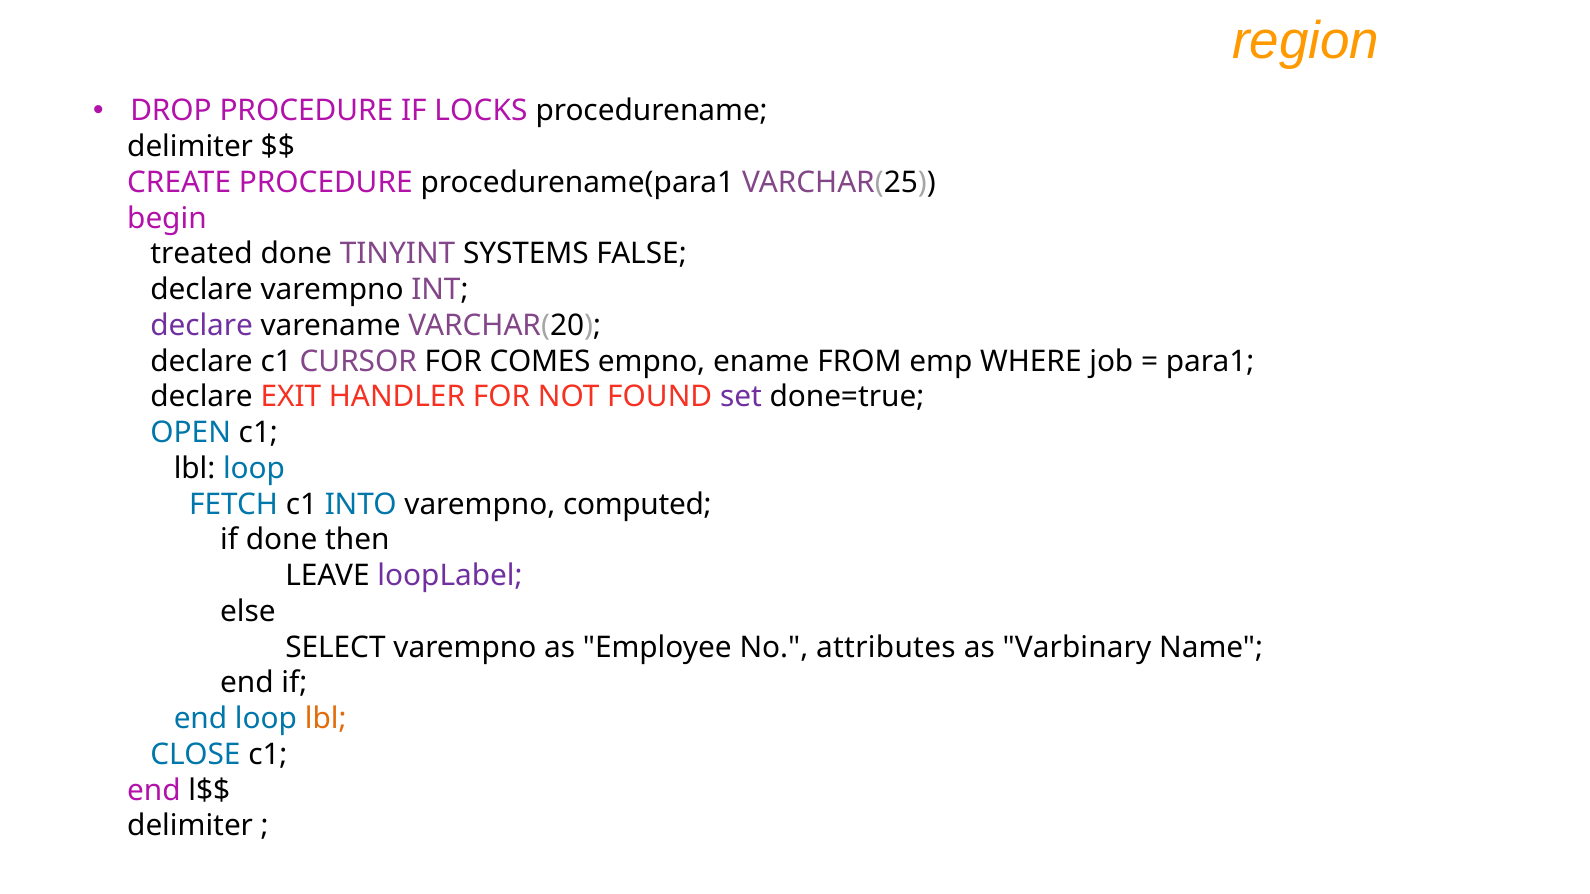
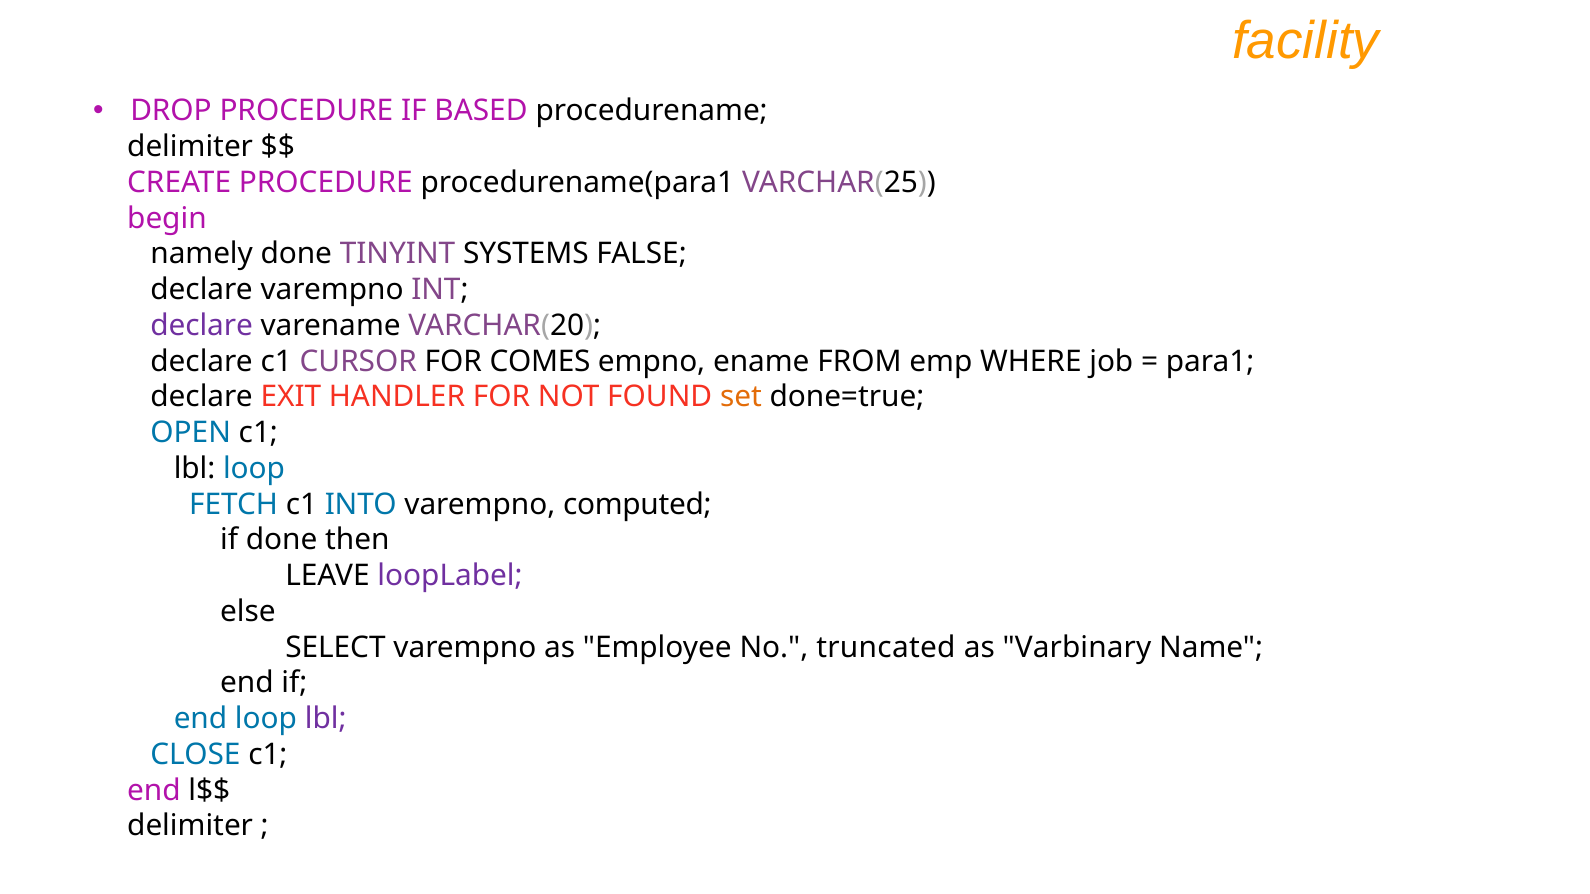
region: region -> facility
LOCKS: LOCKS -> BASED
treated: treated -> namely
set colour: purple -> orange
attributes: attributes -> truncated
lbl at (326, 719) colour: orange -> purple
